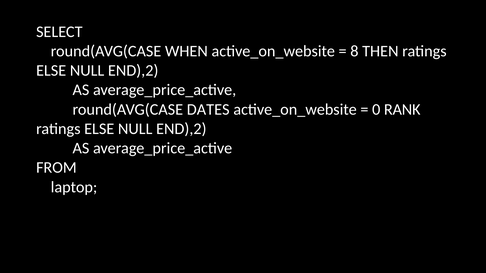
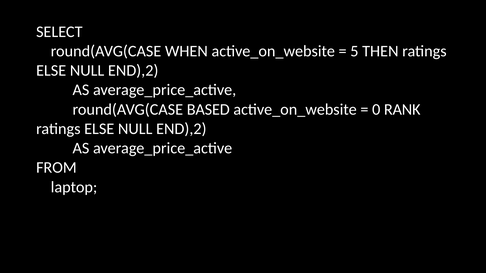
8: 8 -> 5
DATES: DATES -> BASED
